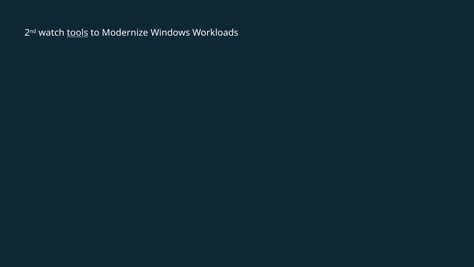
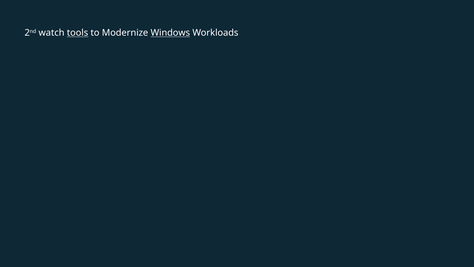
Windows underline: none -> present
